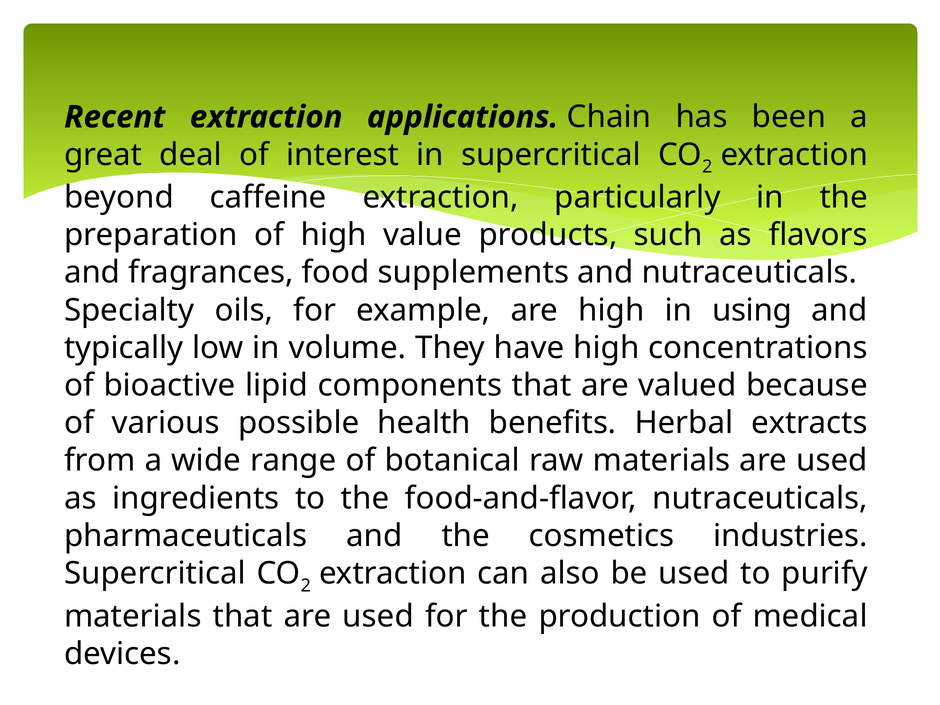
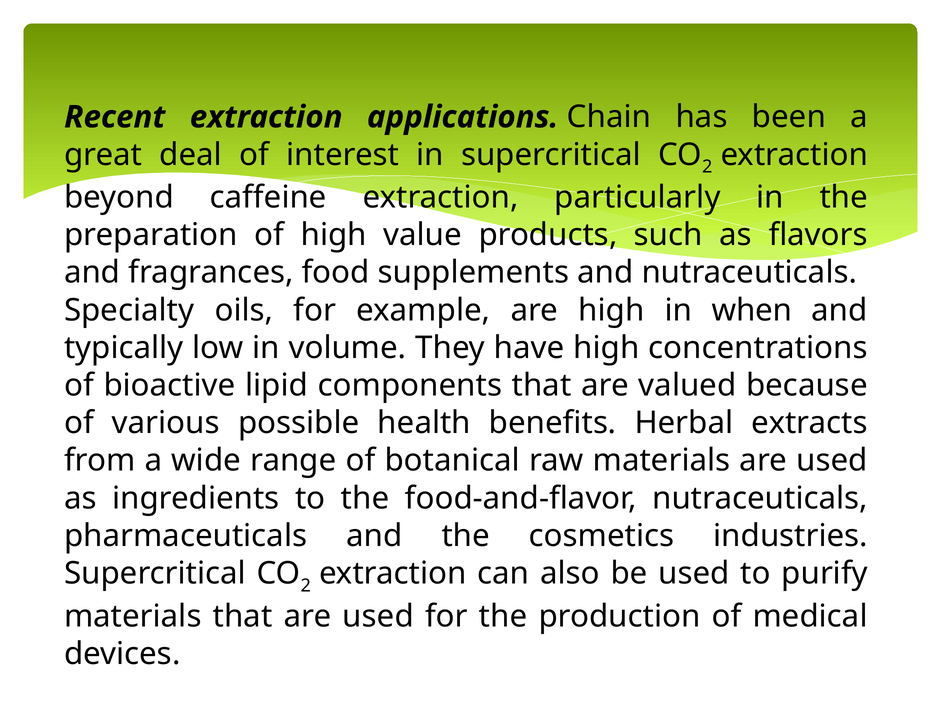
using: using -> when
